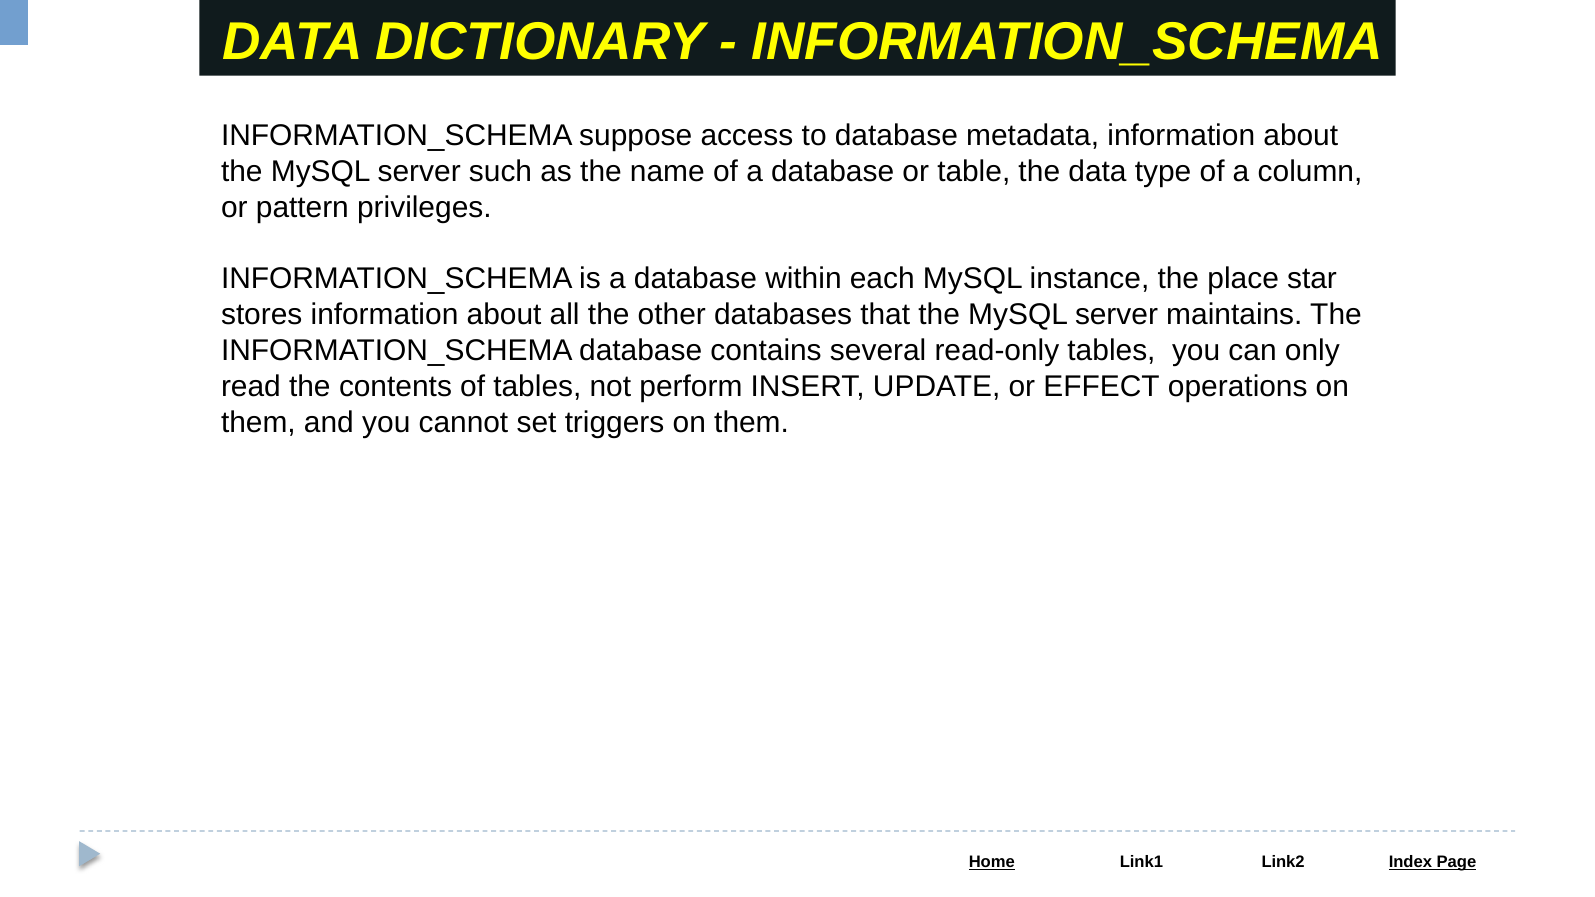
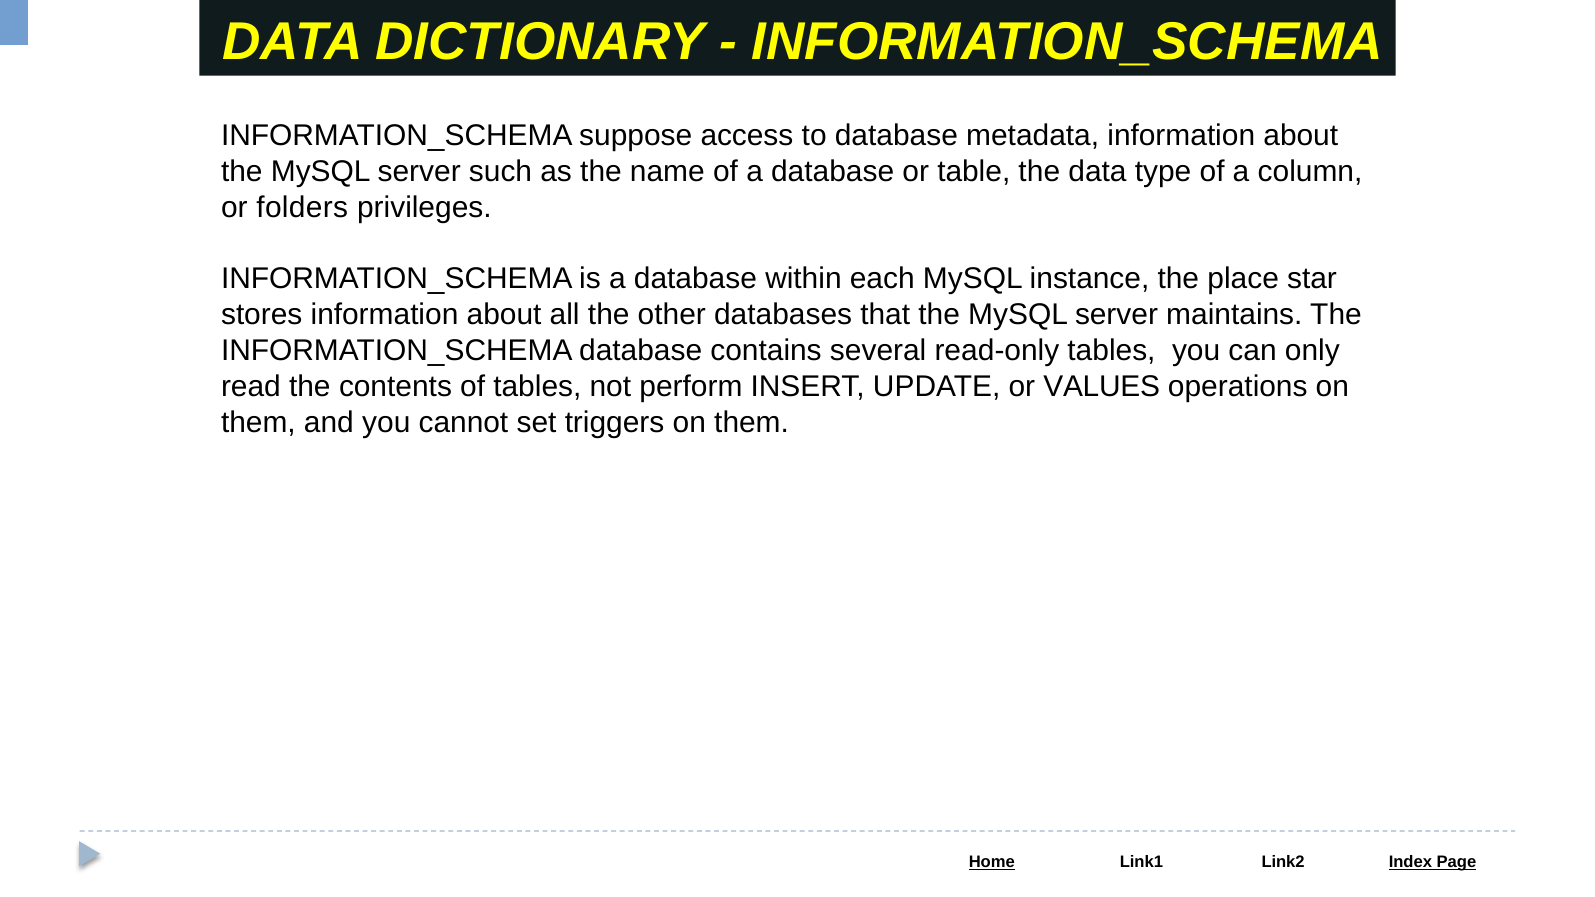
pattern: pattern -> folders
EFFECT: EFFECT -> VALUES
